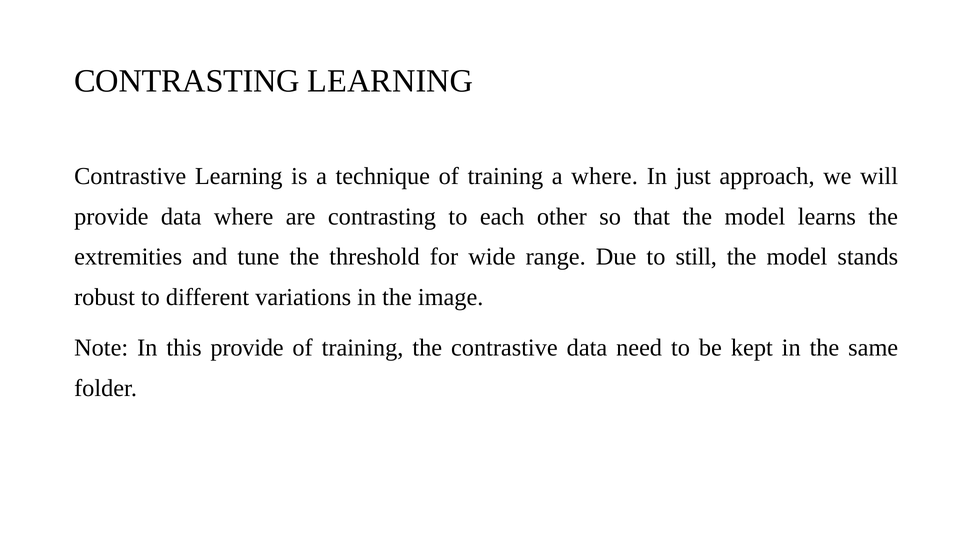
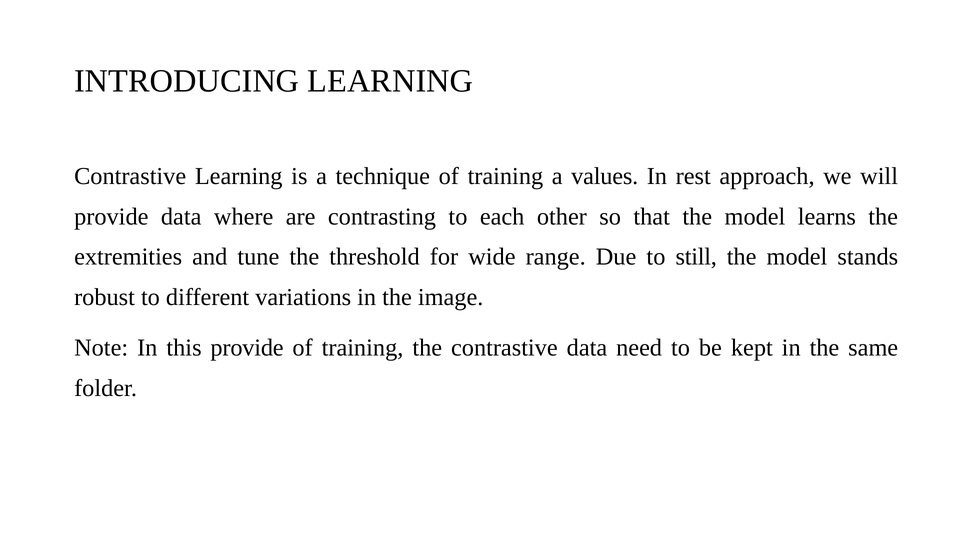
CONTRASTING at (187, 81): CONTRASTING -> INTRODUCING
a where: where -> values
just: just -> rest
